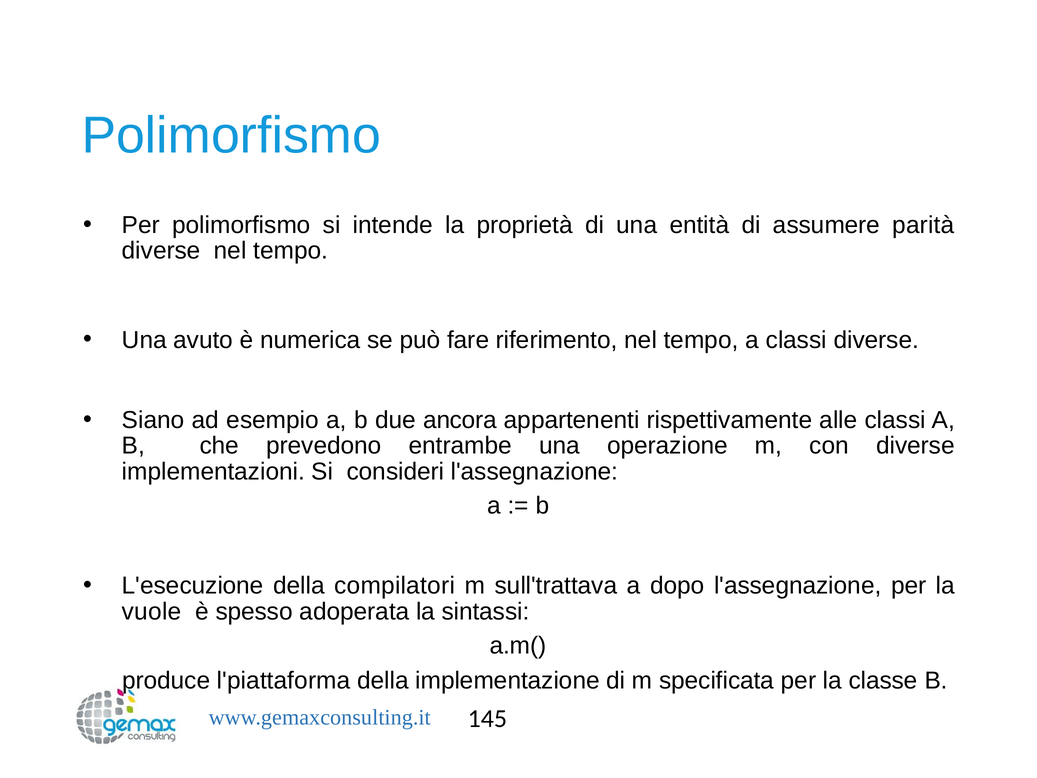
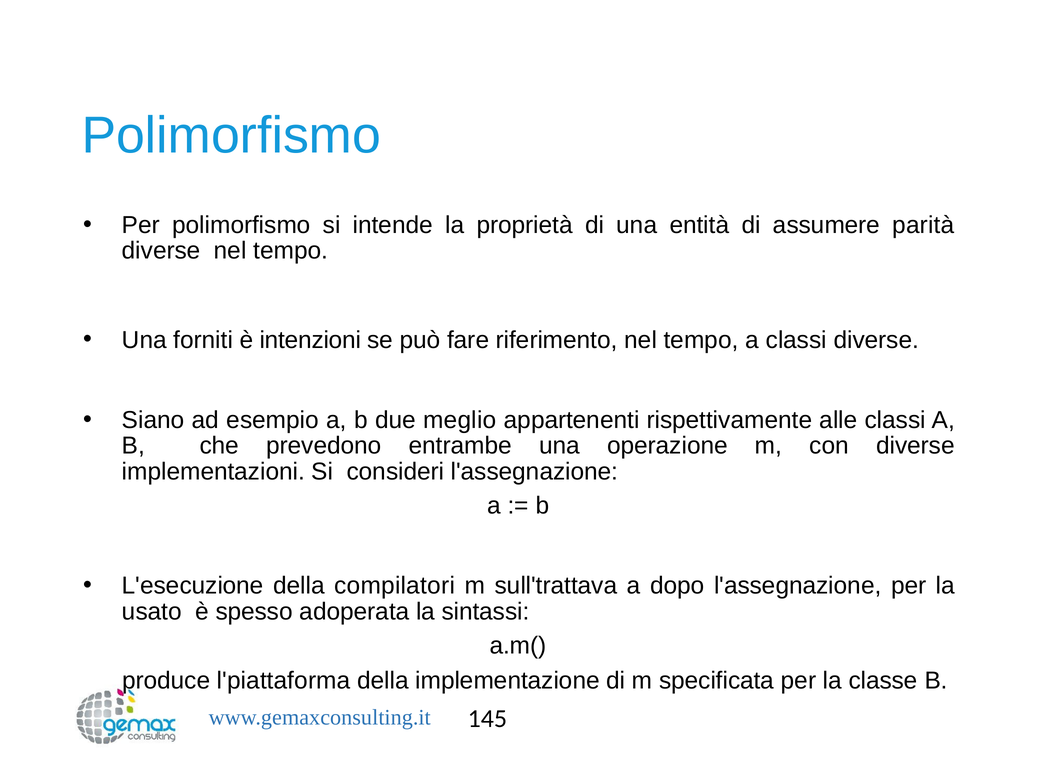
avuto: avuto -> forniti
numerica: numerica -> intenzioni
ancora: ancora -> meglio
vuole: vuole -> usato
